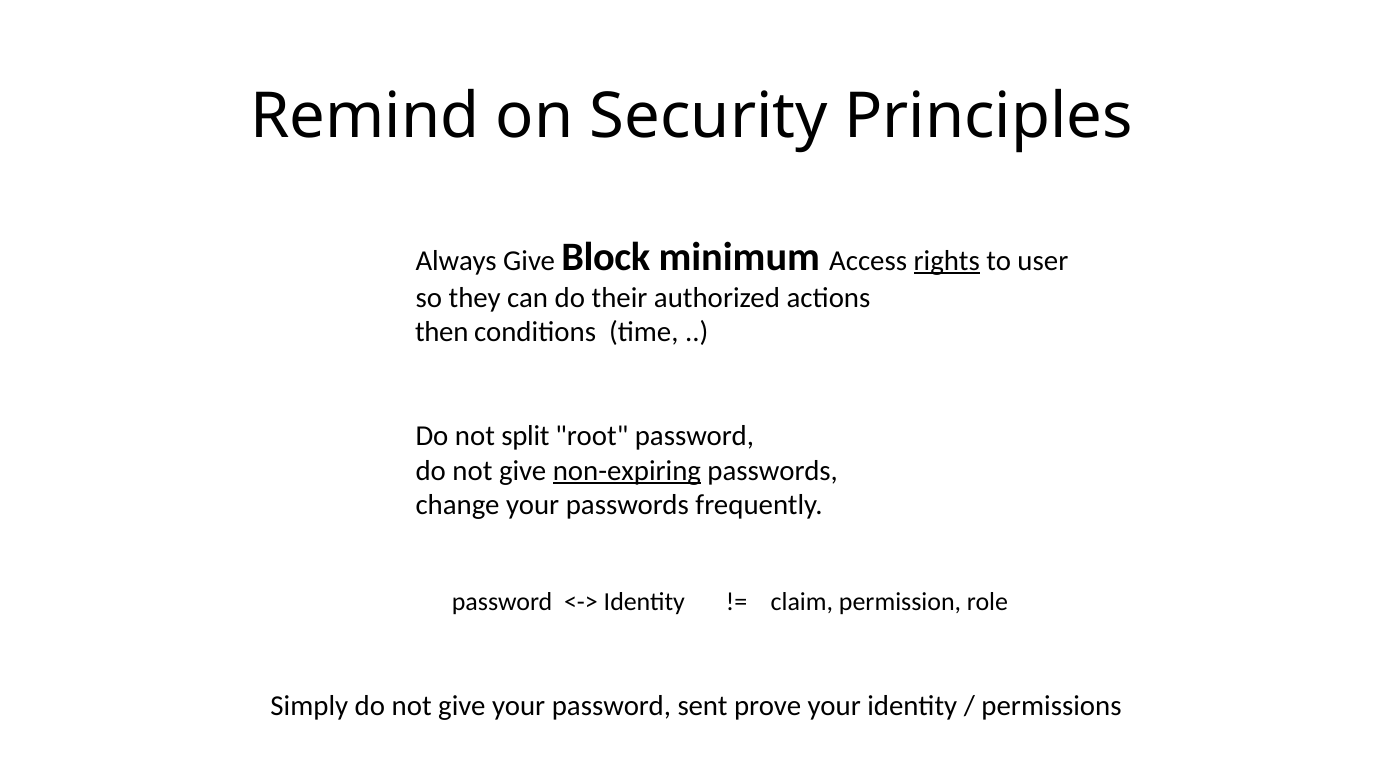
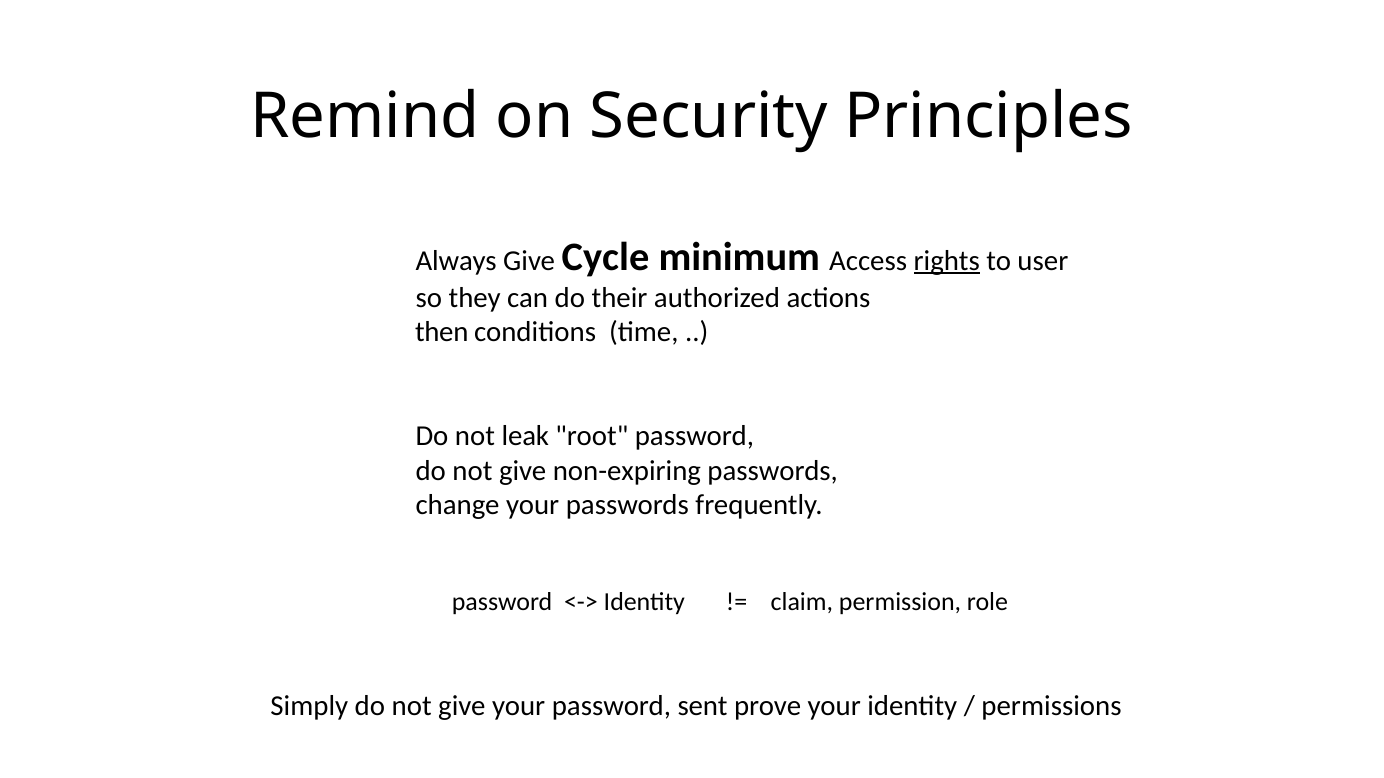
Block: Block -> Cycle
split: split -> leak
non-expiring underline: present -> none
